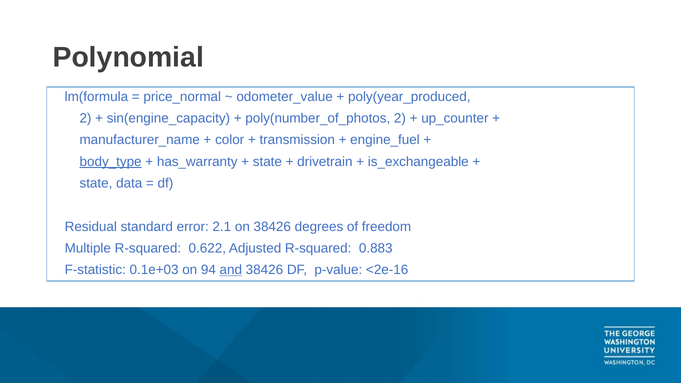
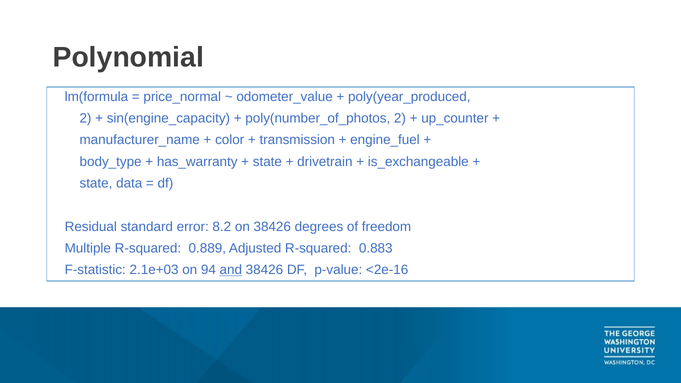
body_type underline: present -> none
2.1: 2.1 -> 8.2
0.622: 0.622 -> 0.889
0.1e+03: 0.1e+03 -> 2.1e+03
